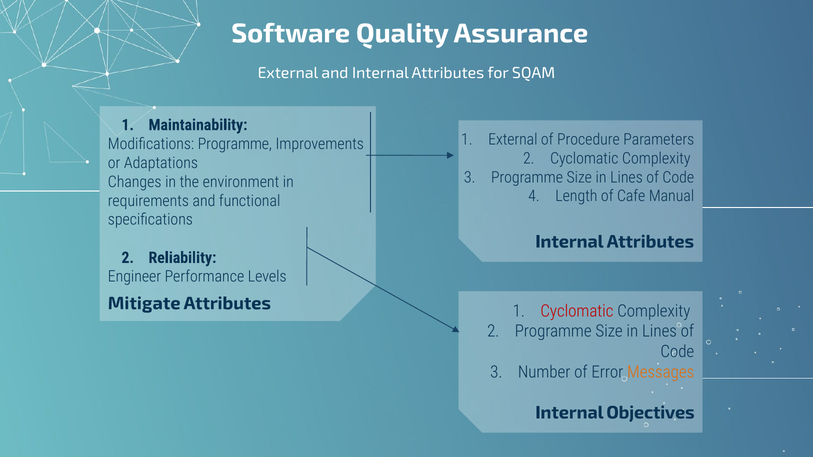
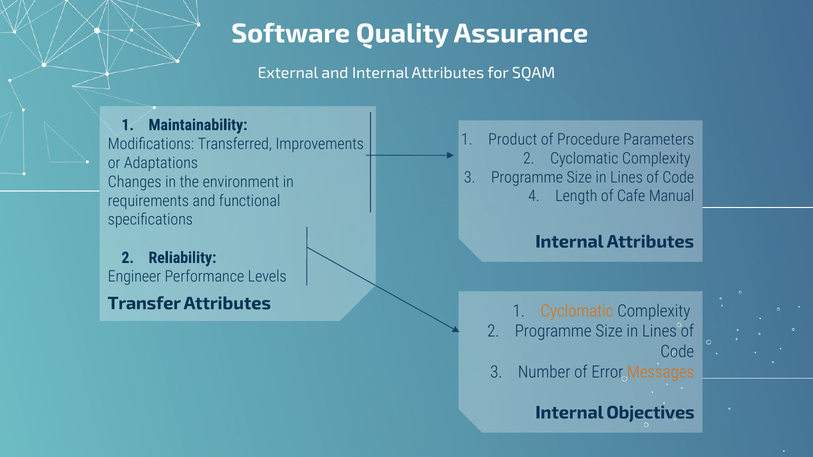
External at (513, 139): External -> Product
Modifications Programme: Programme -> Transferred
Mitigate: Mitigate -> Transfer
Cyclomatic at (577, 311) colour: red -> orange
